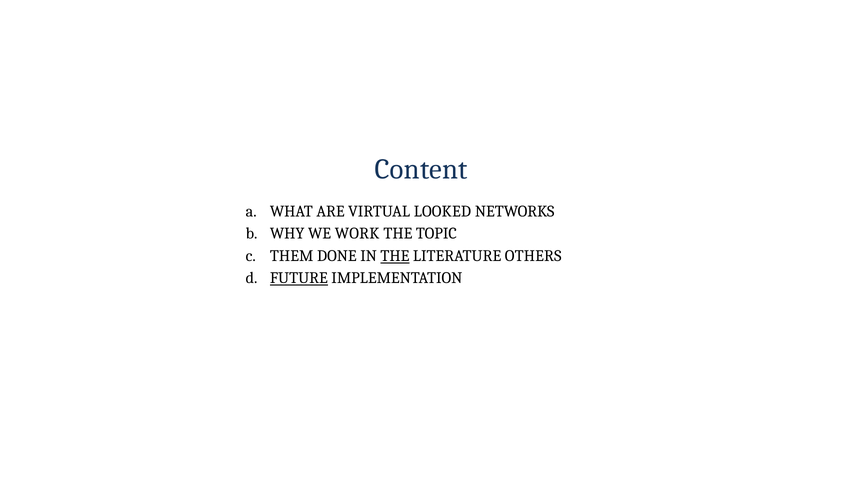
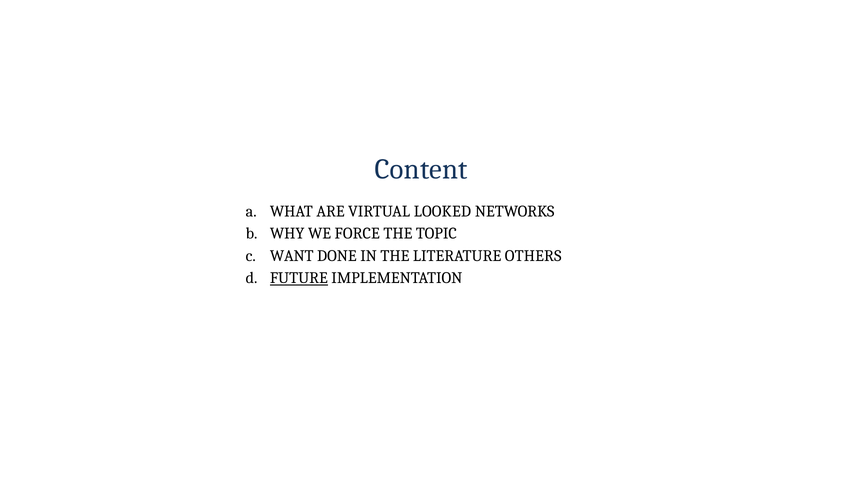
WORK: WORK -> FORCE
THEM: THEM -> WANT
THE at (395, 256) underline: present -> none
